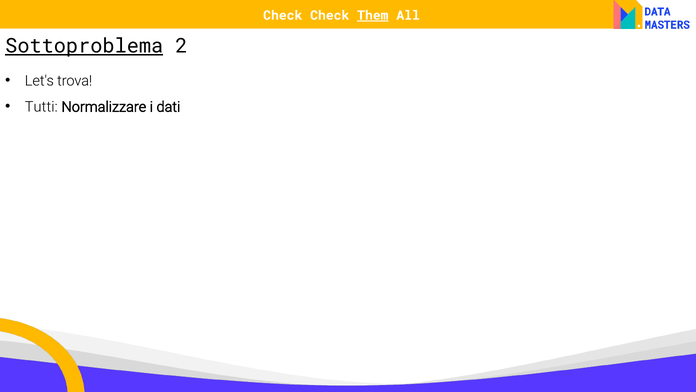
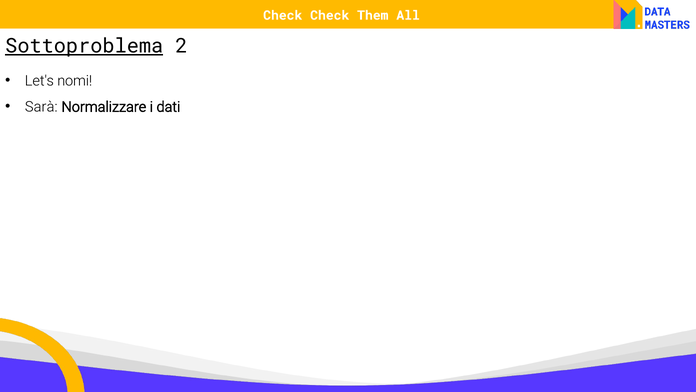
Them underline: present -> none
trova: trova -> nomi
Tutti: Tutti -> Sarà
